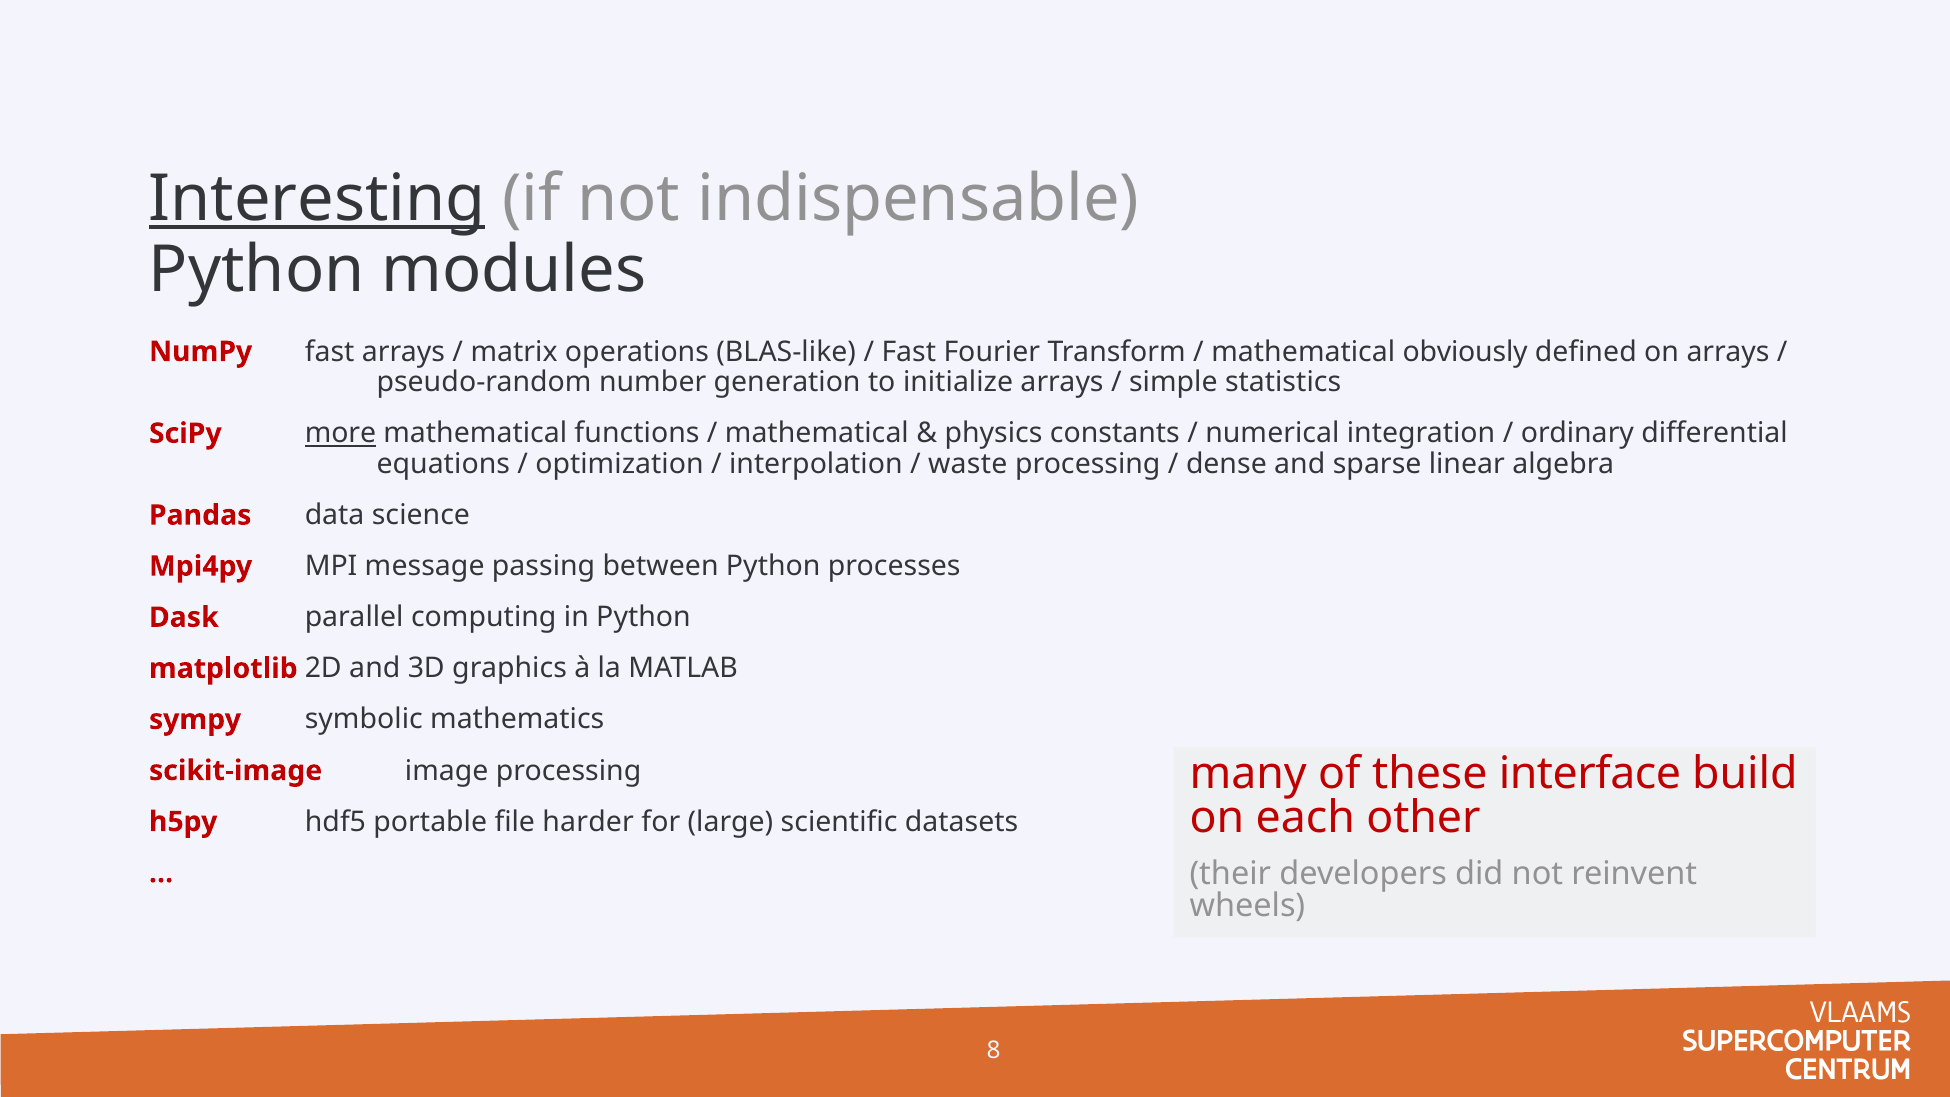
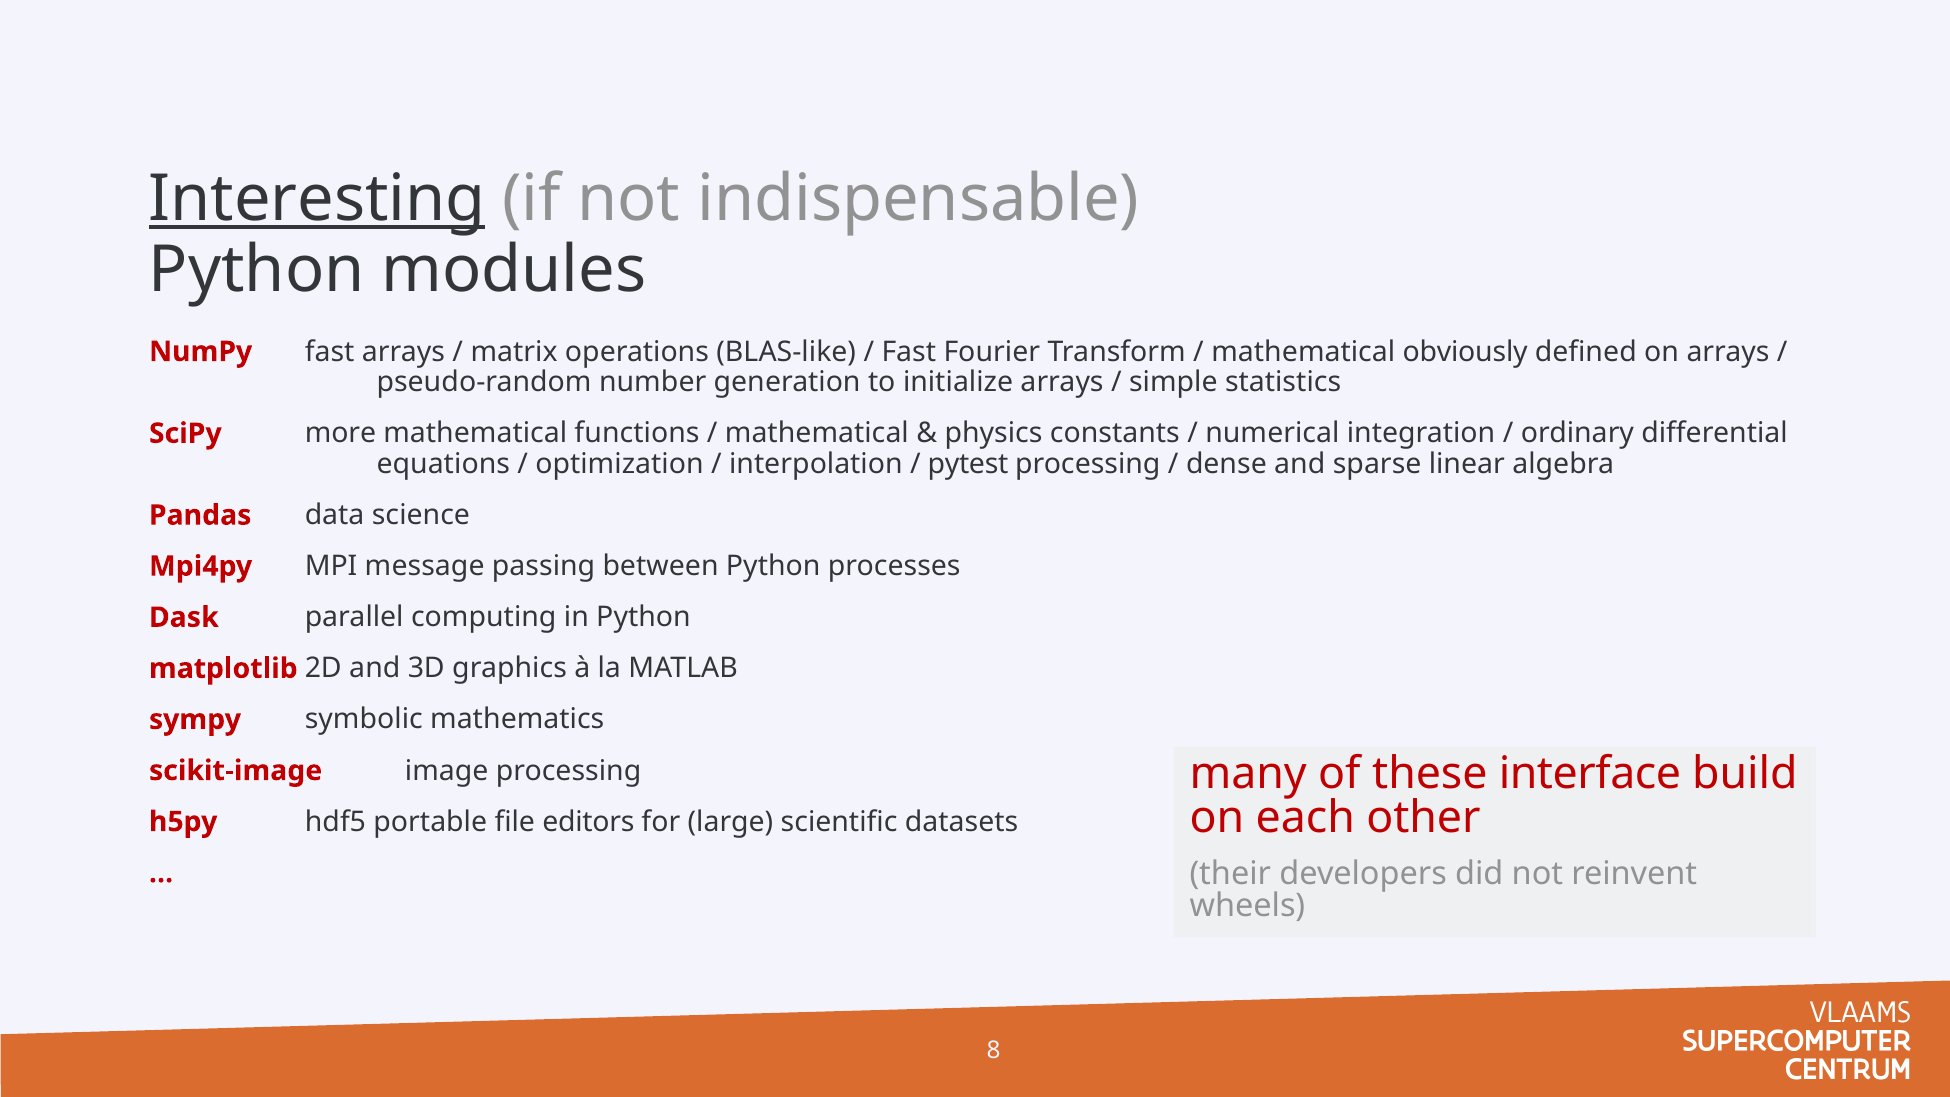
more underline: present -> none
waste: waste -> pytest
harder: harder -> editors
